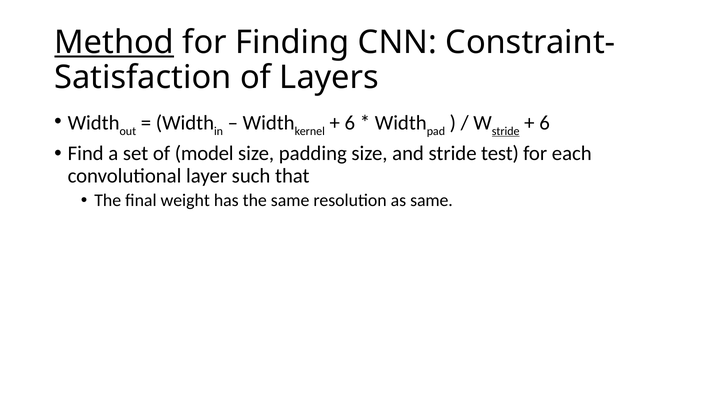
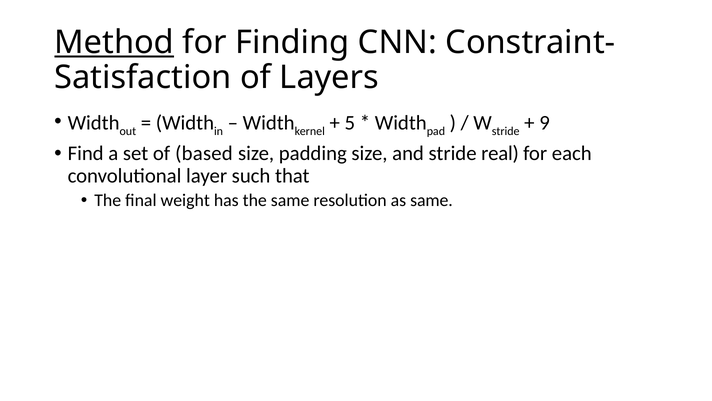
6 at (350, 123): 6 -> 5
stride at (506, 131) underline: present -> none
6 at (545, 123): 6 -> 9
model: model -> based
test: test -> real
